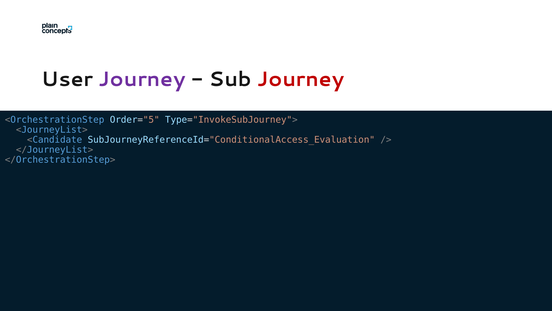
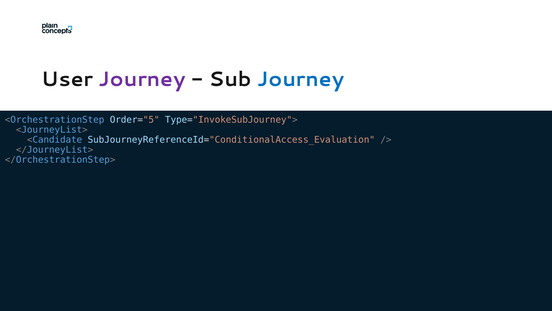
Journey at (301, 79) colour: red -> blue
